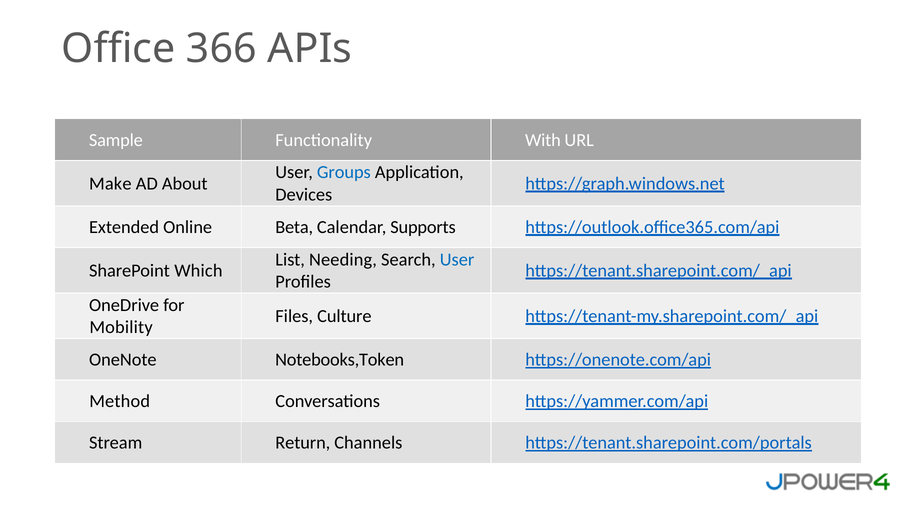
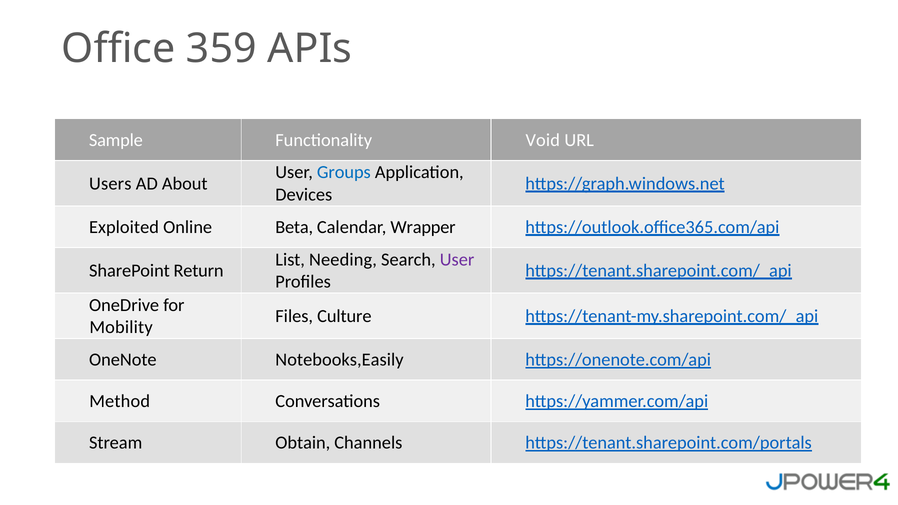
366: 366 -> 359
With: With -> Void
Make: Make -> Users
Extended: Extended -> Exploited
Supports: Supports -> Wrapper
User at (457, 260) colour: blue -> purple
Which: Which -> Return
Notebooks,Token: Notebooks,Token -> Notebooks,Easily
Return: Return -> Obtain
